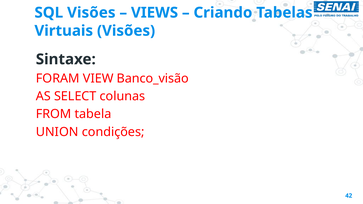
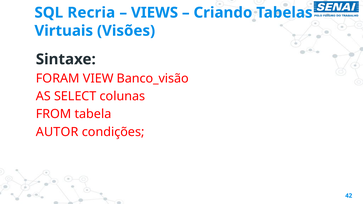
SQL Visões: Visões -> Recria
UNION: UNION -> AUTOR
